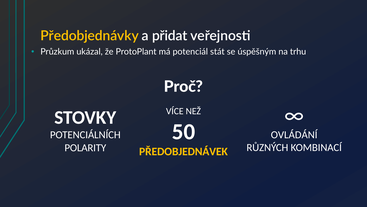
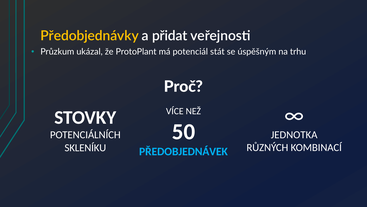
OVLÁDÁNÍ: OVLÁDÁNÍ -> JEDNOTKA
POLARITY: POLARITY -> SKLENÍKU
PŘEDOBJEDNÁVEK colour: yellow -> light blue
